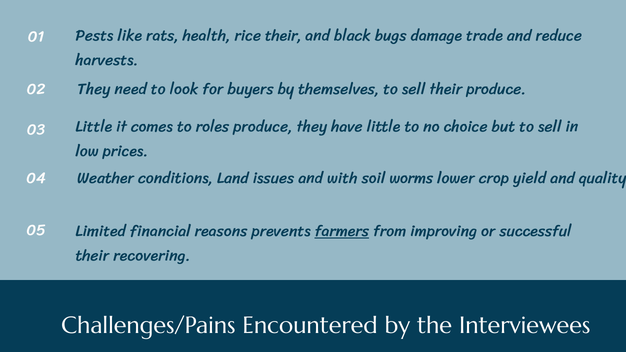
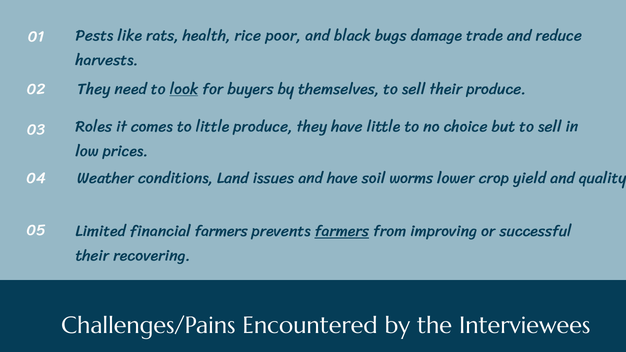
rice their: their -> poor
look underline: none -> present
Little at (94, 127): Little -> Roles
to roles: roles -> little
and with: with -> have
financial reasons: reasons -> farmers
